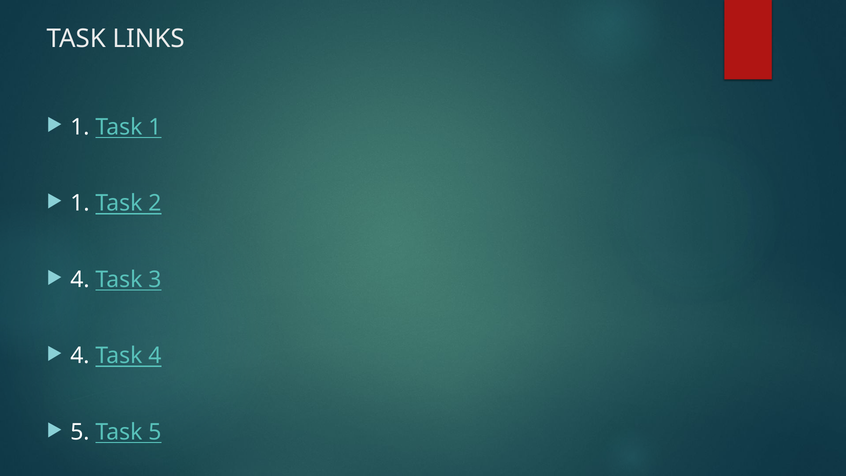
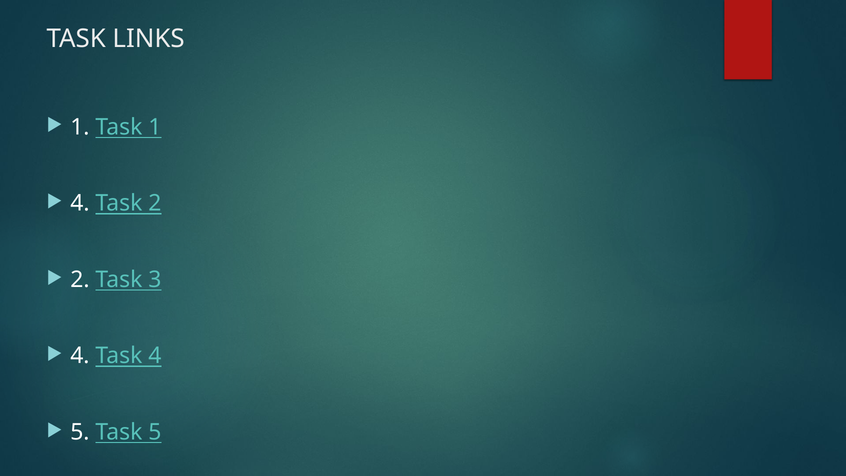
1 at (80, 203): 1 -> 4
4 at (80, 279): 4 -> 2
